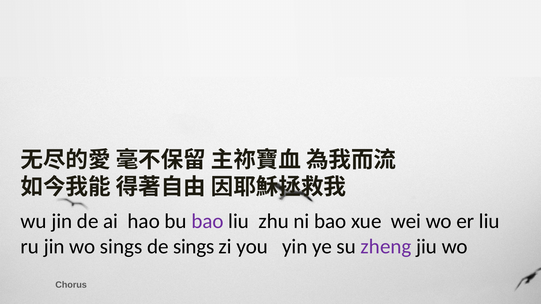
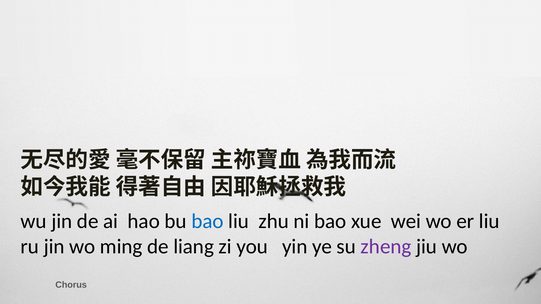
bao at (207, 222) colour: purple -> blue
wo sings: sings -> ming
de sings: sings -> liang
